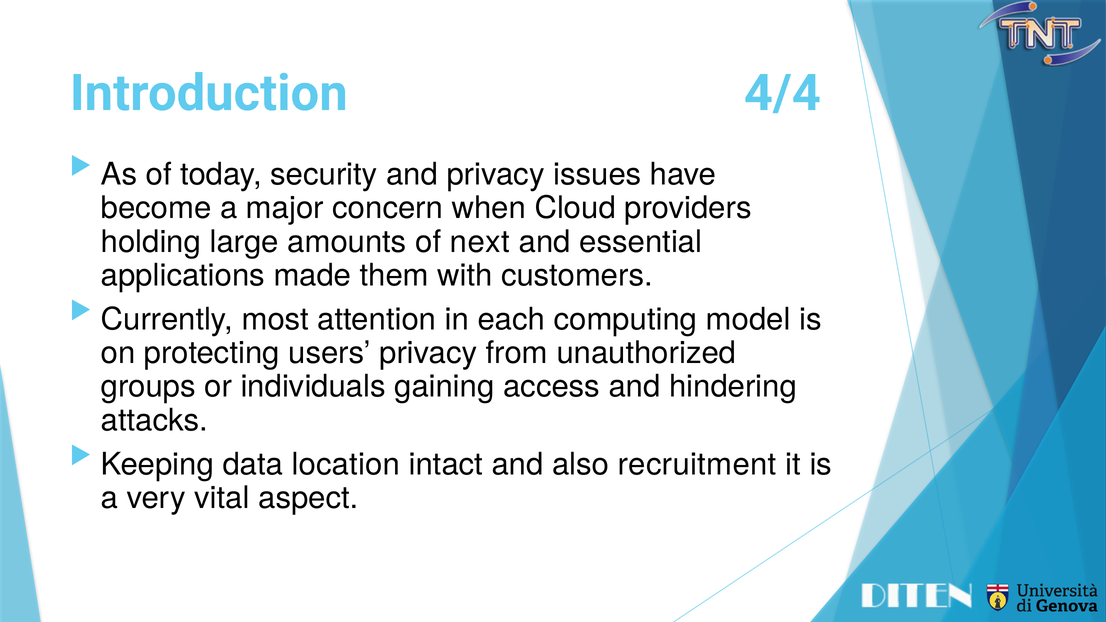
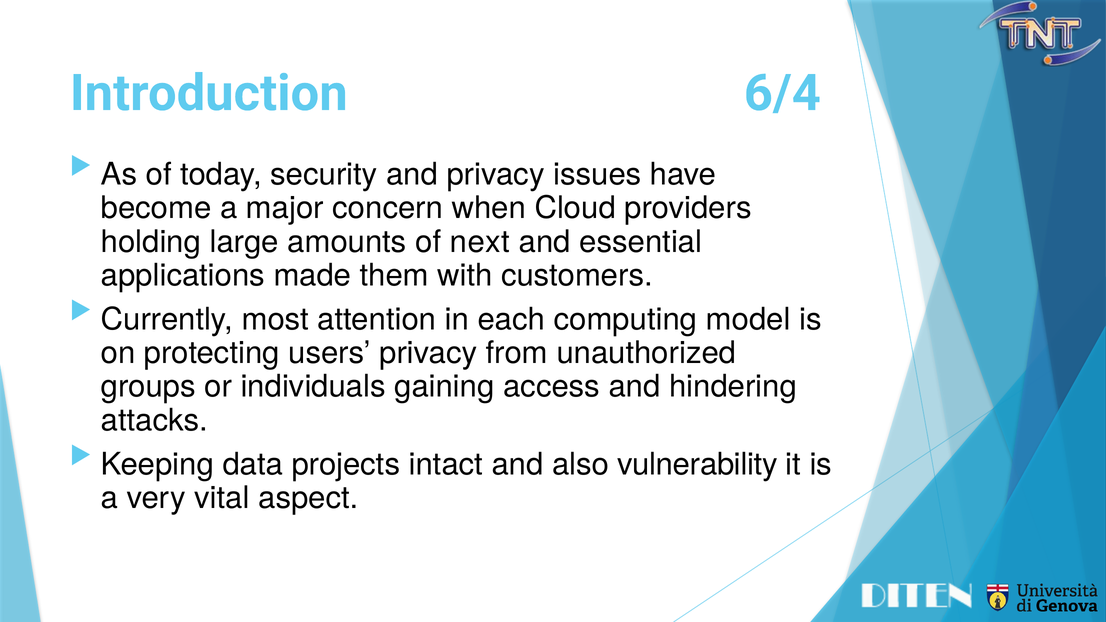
4/4: 4/4 -> 6/4
location: location -> projects
recruitment: recruitment -> vulnerability
